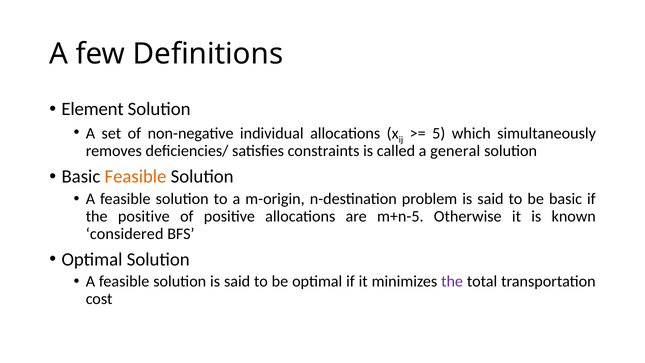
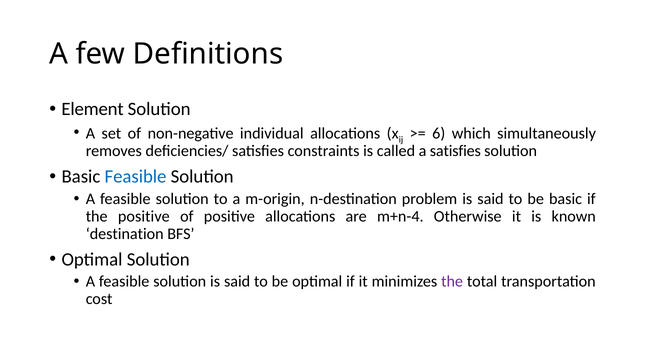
5: 5 -> 6
a general: general -> satisfies
Feasible at (136, 177) colour: orange -> blue
m+n-5: m+n-5 -> m+n-4
considered: considered -> destination
